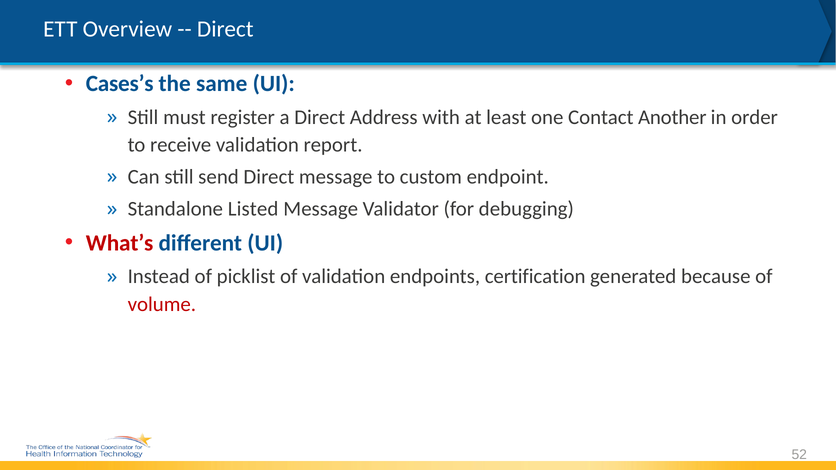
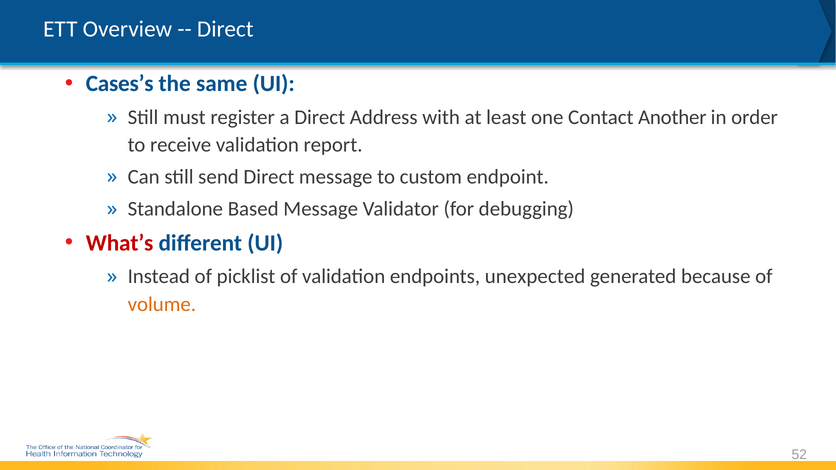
Listed: Listed -> Based
certification: certification -> unexpected
volume colour: red -> orange
